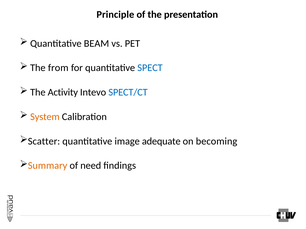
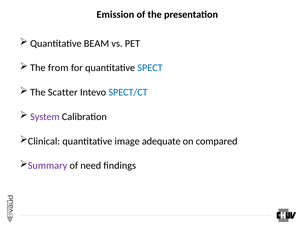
Principle: Principle -> Emission
Activity: Activity -> Scatter
System colour: orange -> purple
Scatter: Scatter -> Clinical
becoming: becoming -> compared
Summary colour: orange -> purple
